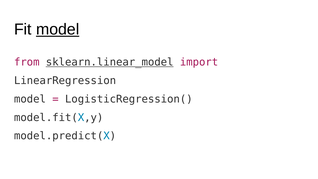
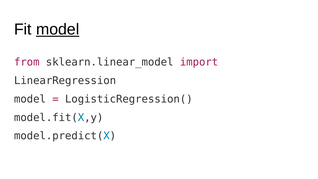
sklearn.linear_model underline: present -> none
